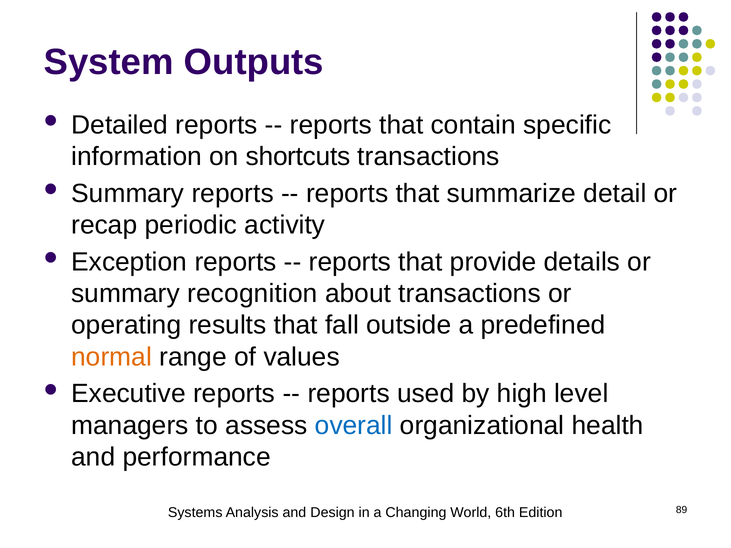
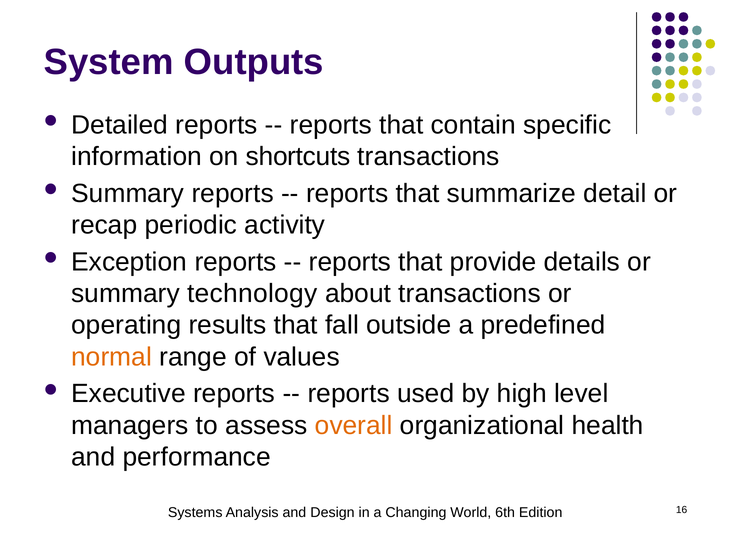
recognition: recognition -> technology
overall colour: blue -> orange
89: 89 -> 16
